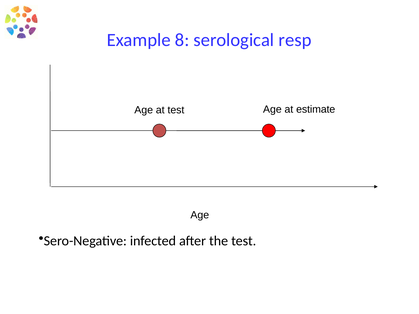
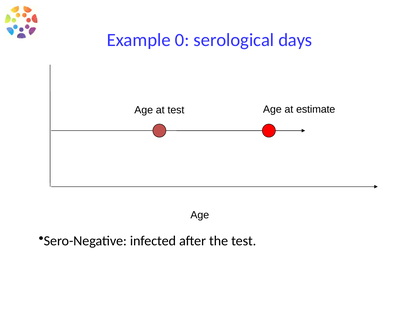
8: 8 -> 0
resp: resp -> days
